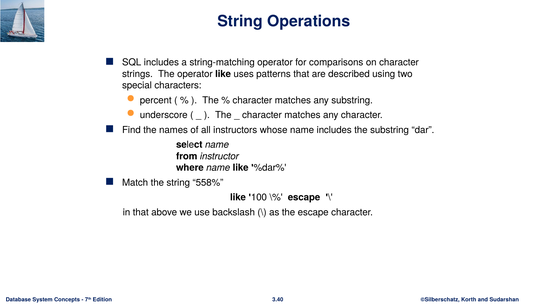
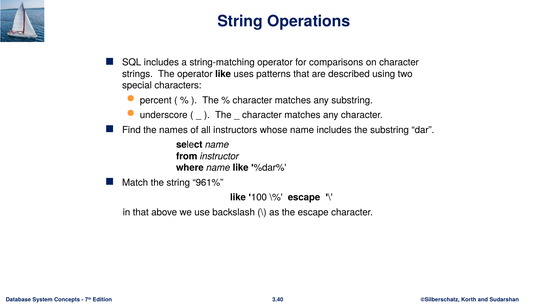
558%: 558% -> 961%
